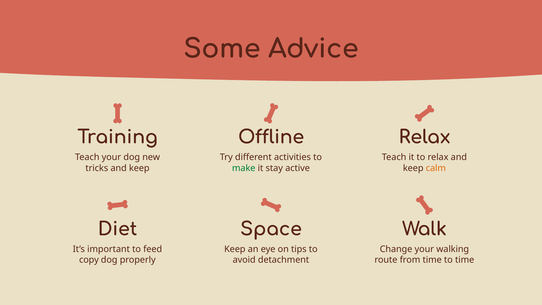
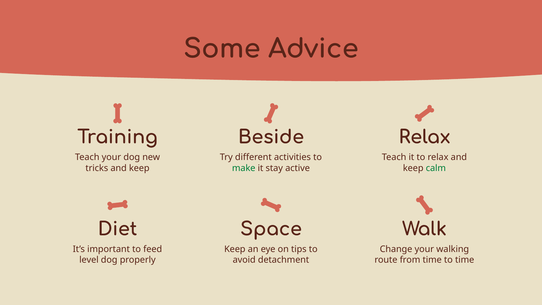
Offline: Offline -> Beside
calm colour: orange -> green
copy: copy -> level
